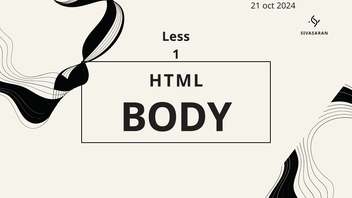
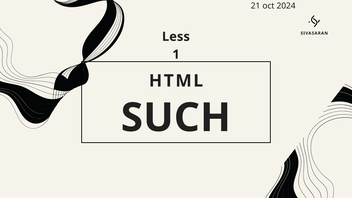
BODY: BODY -> SUCH
